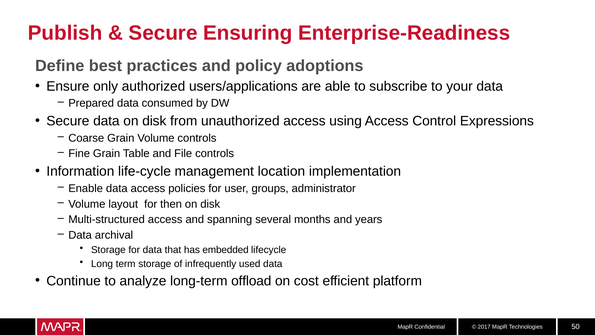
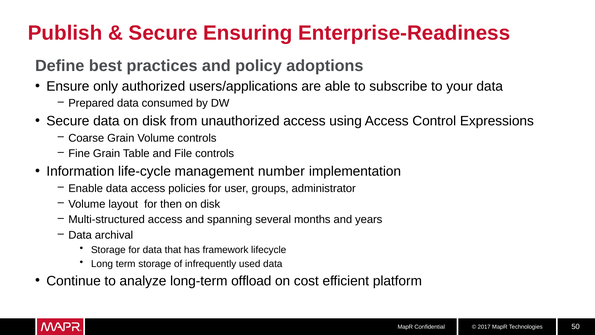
location: location -> number
embedded: embedded -> framework
